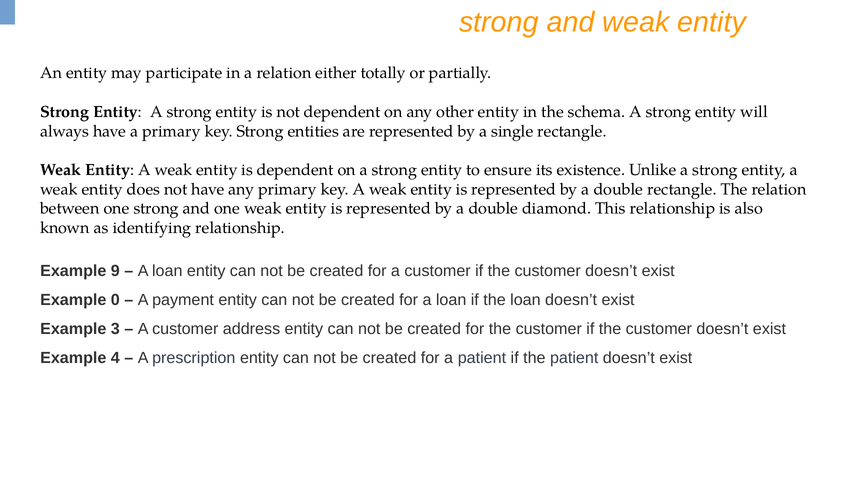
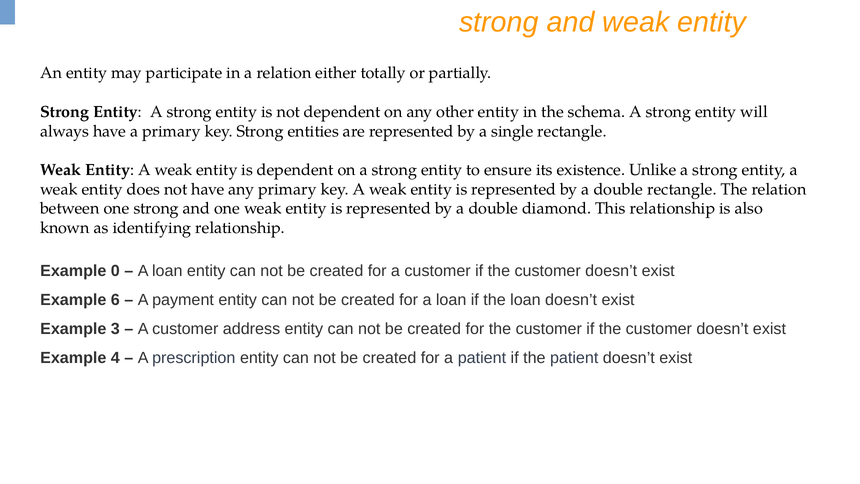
9: 9 -> 0
0: 0 -> 6
